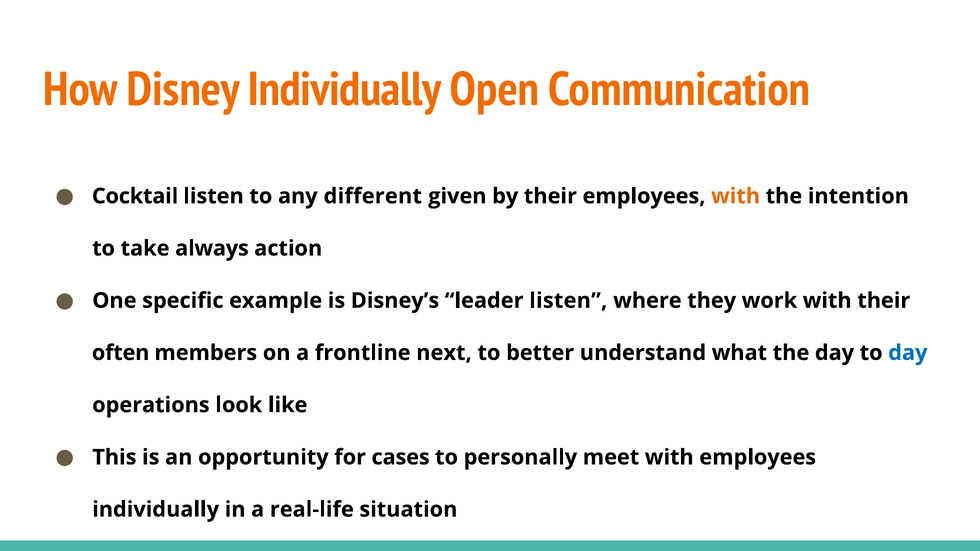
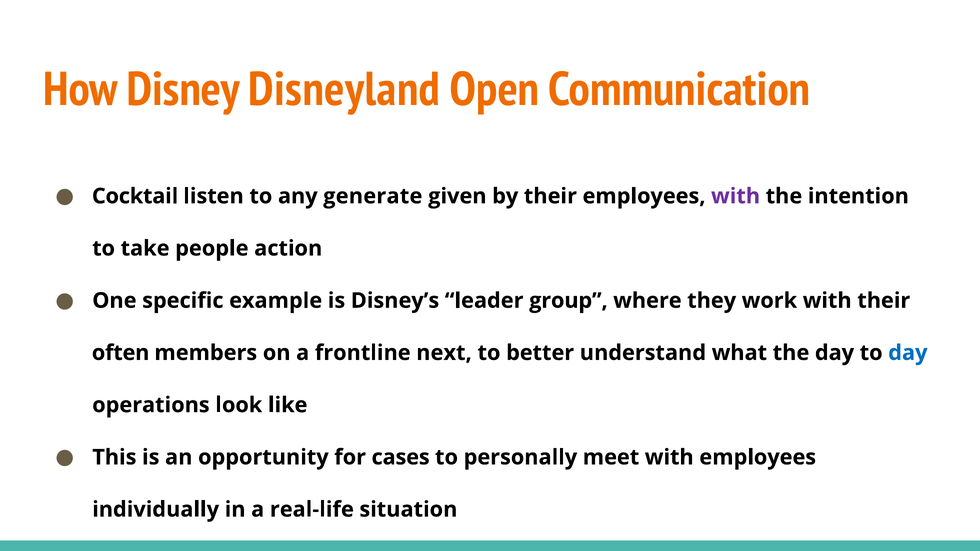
Disney Individually: Individually -> Disneyland
different: different -> generate
with at (736, 196) colour: orange -> purple
always: always -> people
leader listen: listen -> group
